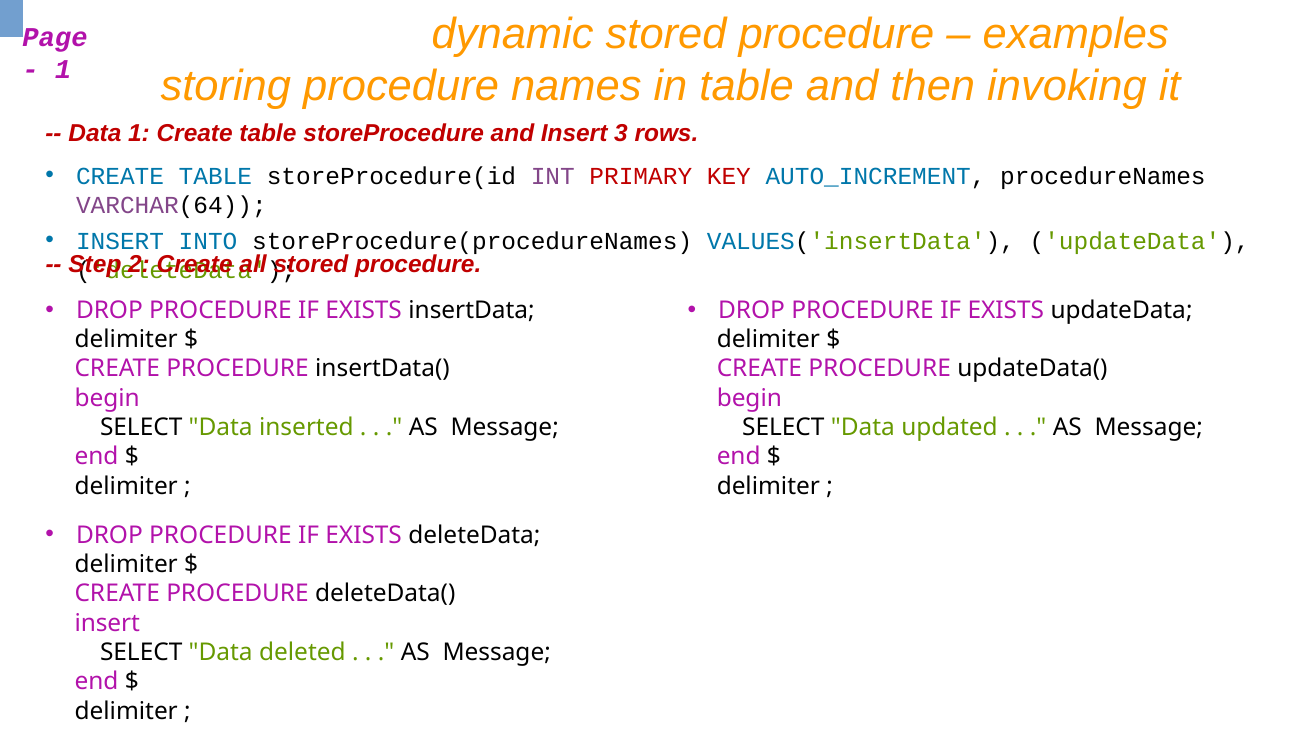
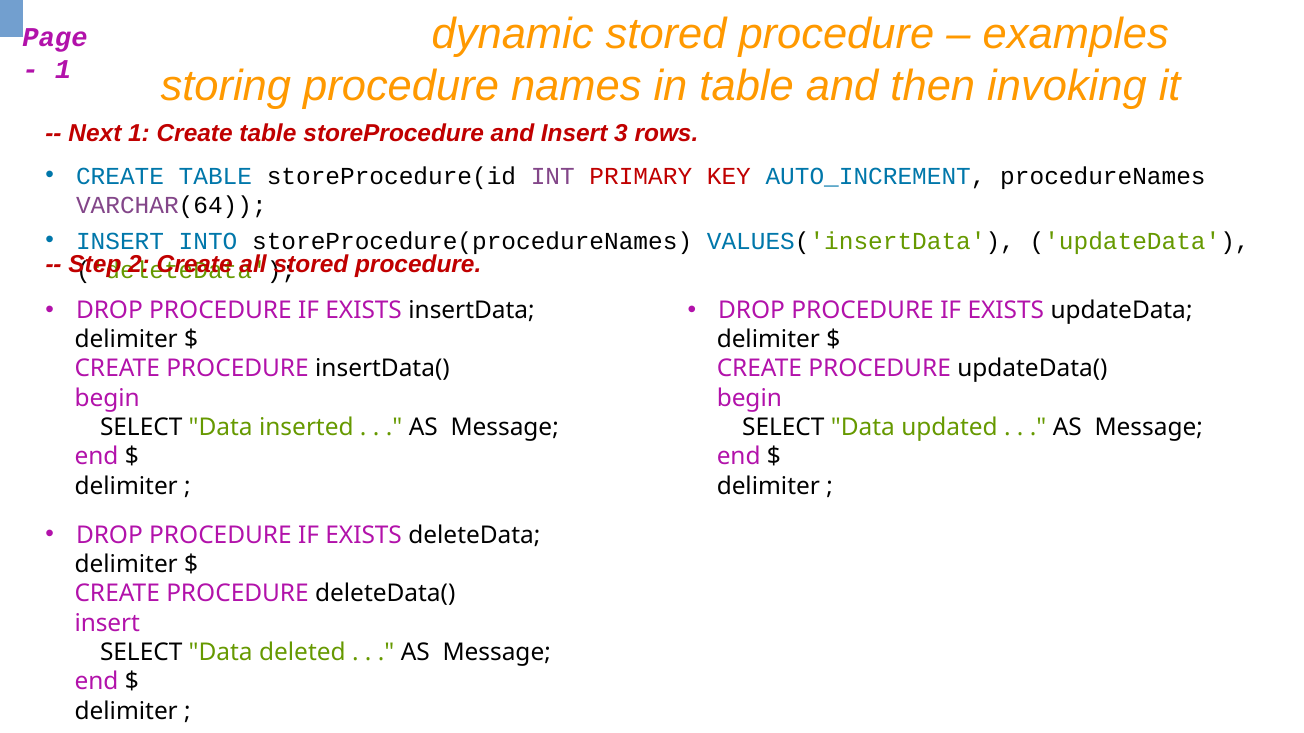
Data at (95, 134): Data -> Next
